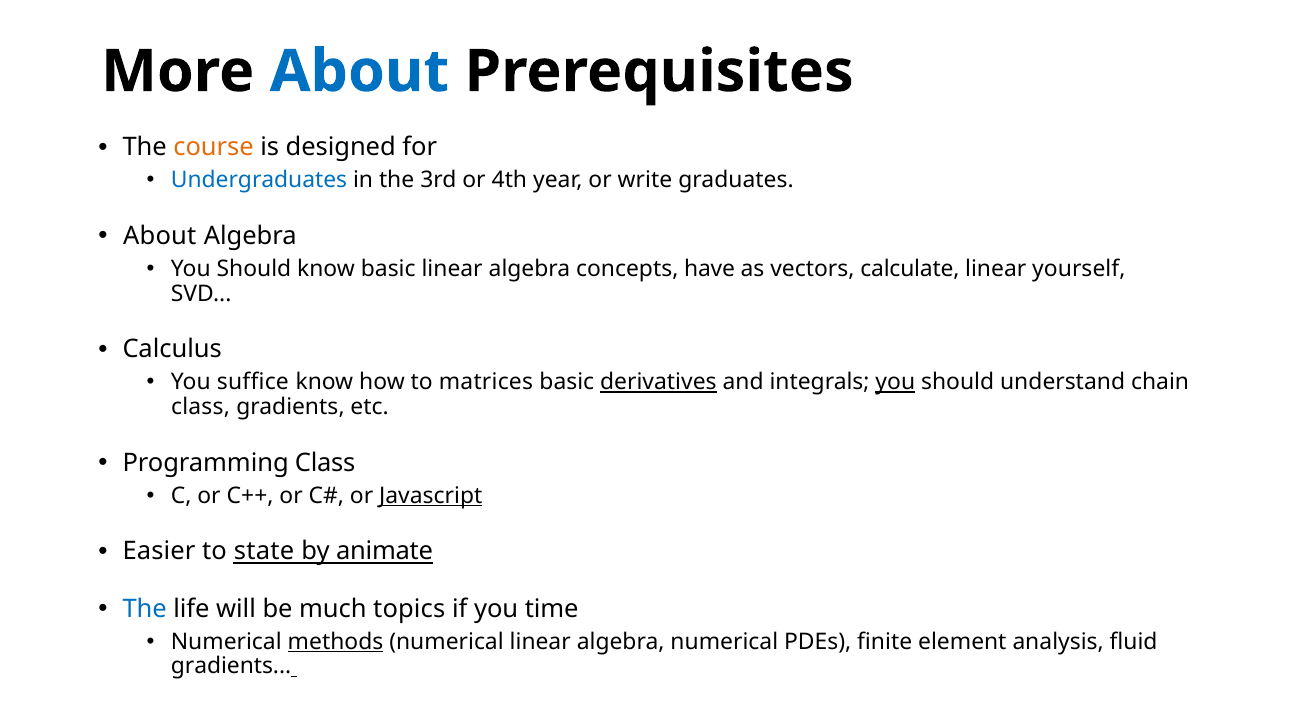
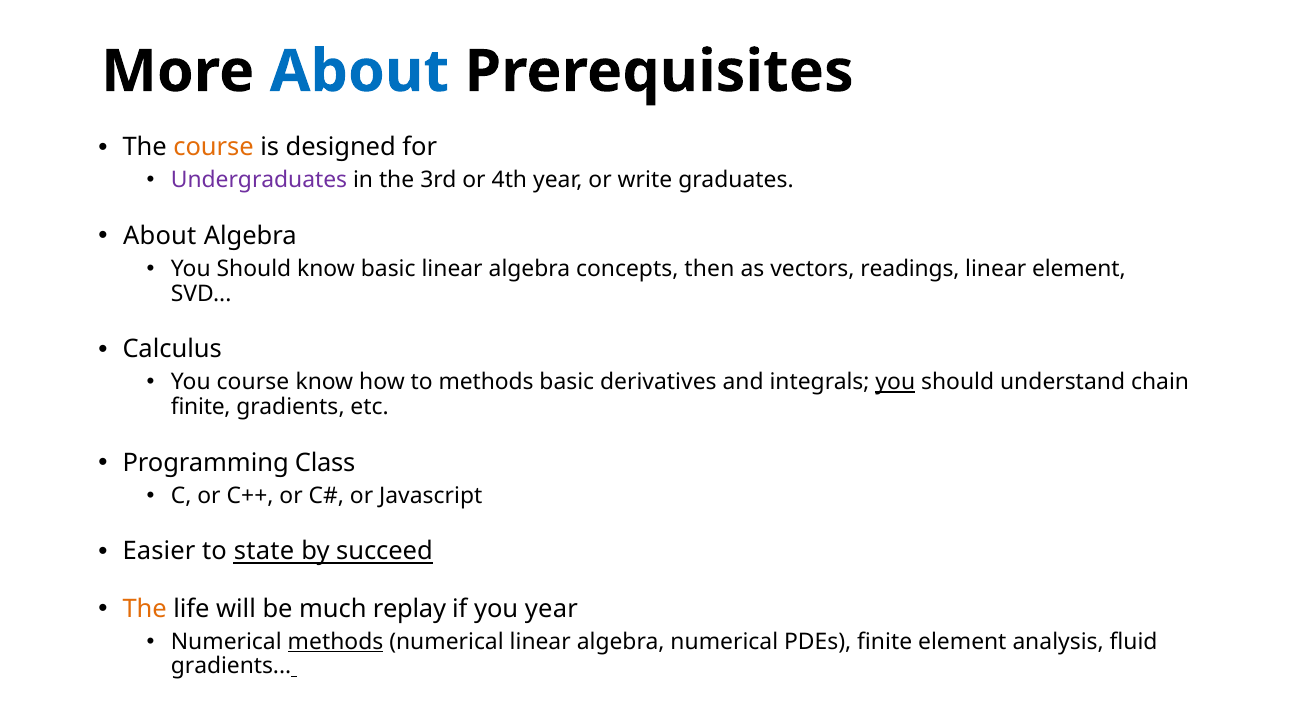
Undergraduates colour: blue -> purple
have: have -> then
calculate: calculate -> readings
linear yourself: yourself -> element
You suffice: suffice -> course
to matrices: matrices -> methods
derivatives underline: present -> none
class at (201, 407): class -> finite
Javascript underline: present -> none
animate: animate -> succeed
The at (145, 609) colour: blue -> orange
topics: topics -> replay
you time: time -> year
